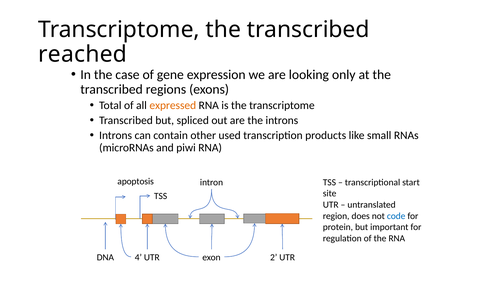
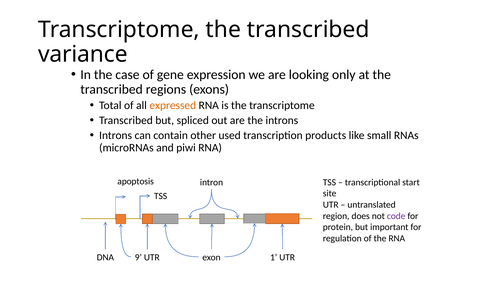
reached: reached -> variance
code colour: blue -> purple
4: 4 -> 9
2: 2 -> 1
